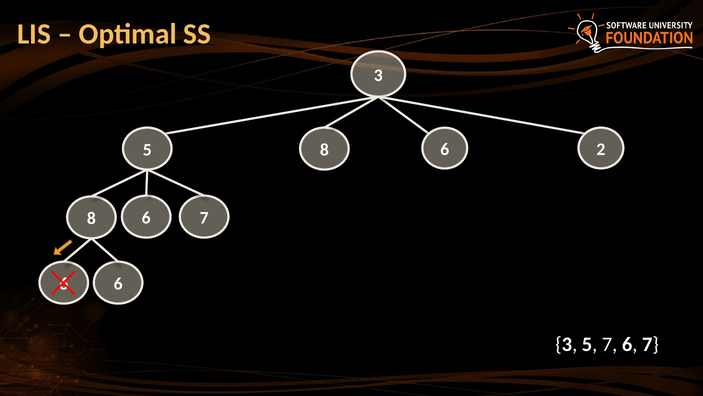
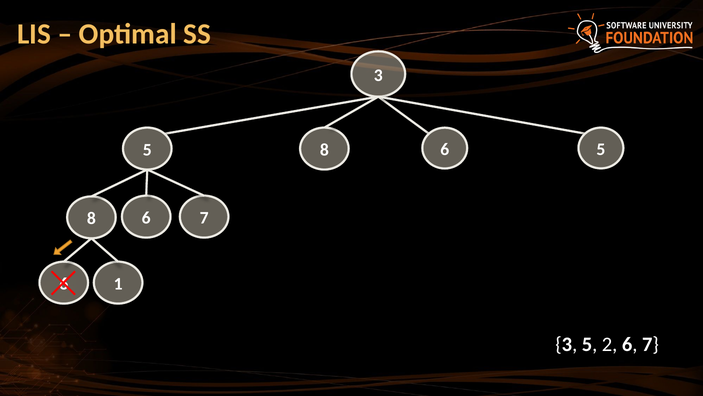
8 2: 2 -> 5
6 at (118, 284): 6 -> 1
5 7: 7 -> 2
